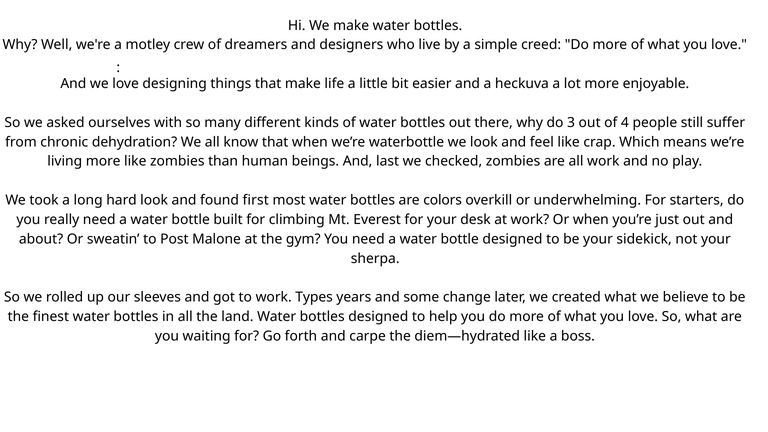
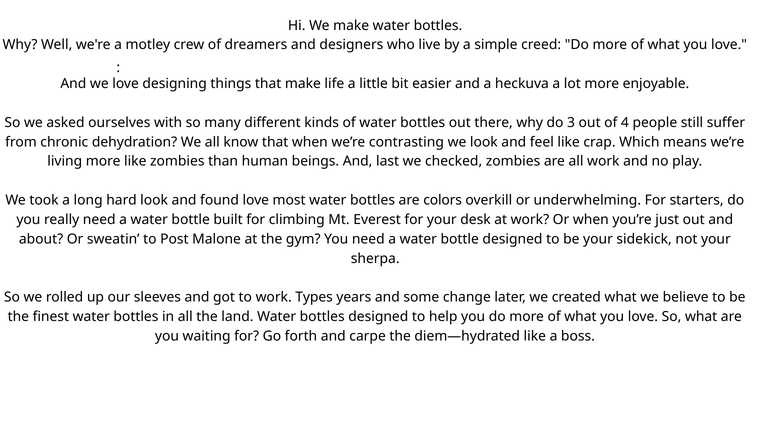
waterbottle: waterbottle -> contrasting
found first: first -> love
